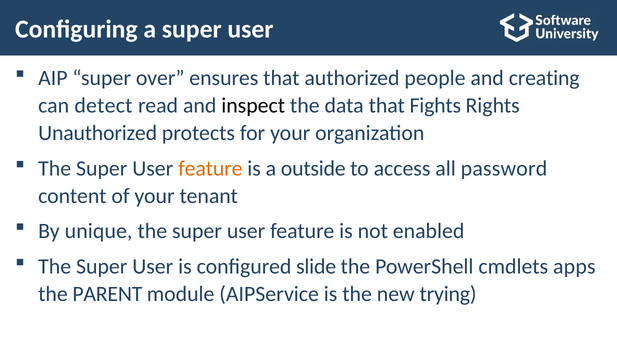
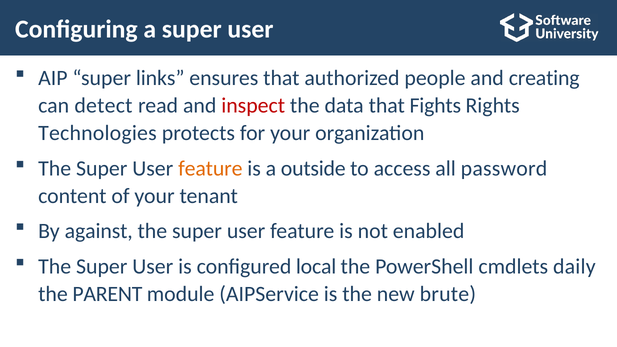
over: over -> links
inspect colour: black -> red
Unauthorized: Unauthorized -> Technologies
unique: unique -> against
slide: slide -> local
apps: apps -> daily
trying: trying -> brute
